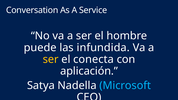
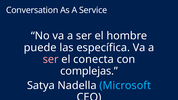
infundida: infundida -> específica
ser at (51, 59) colour: yellow -> pink
aplicación: aplicación -> complejas
